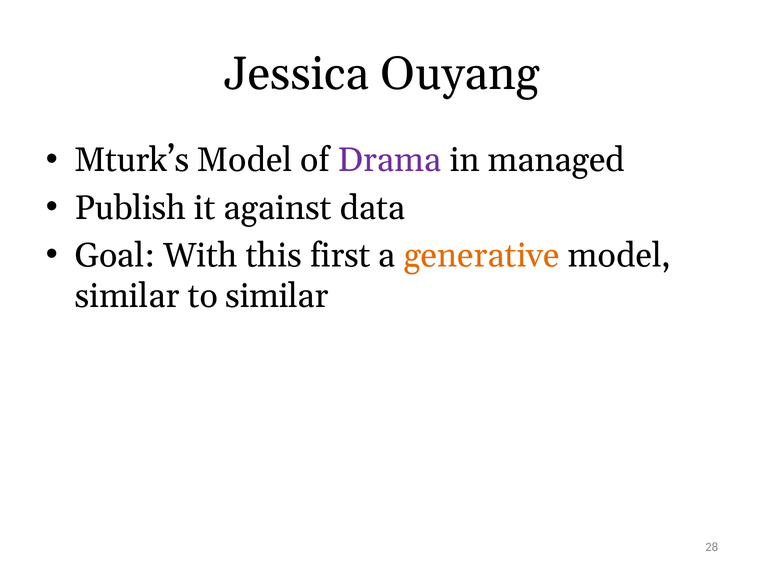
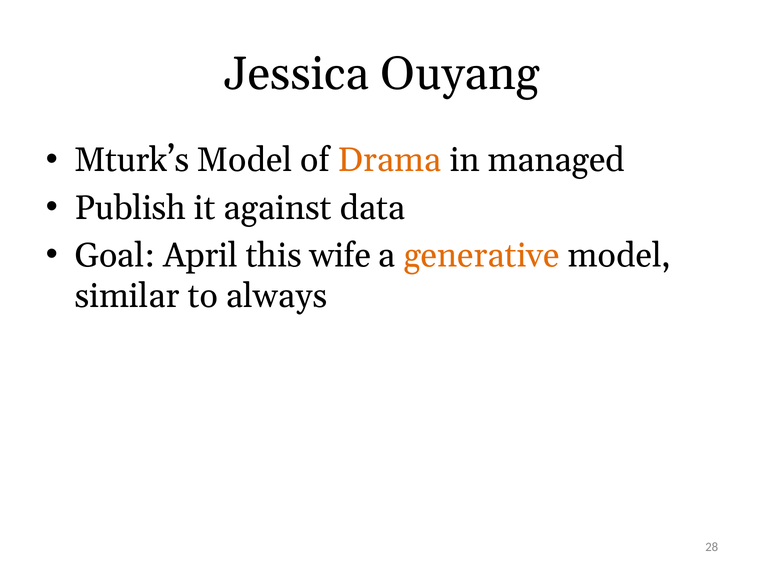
Drama colour: purple -> orange
With: With -> April
first: first -> wife
to similar: similar -> always
